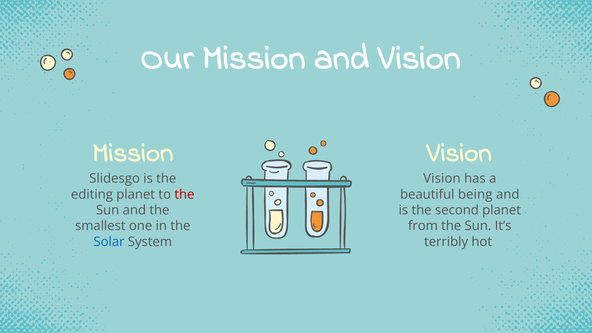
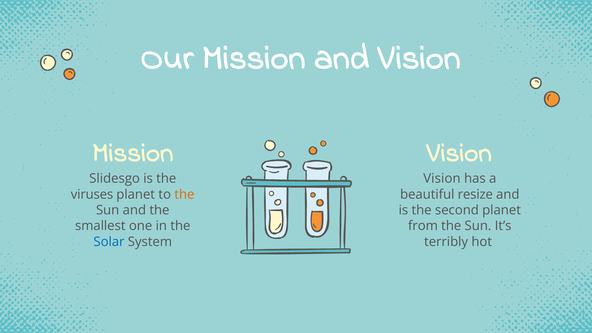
editing: editing -> viruses
the at (184, 194) colour: red -> orange
being: being -> resize
